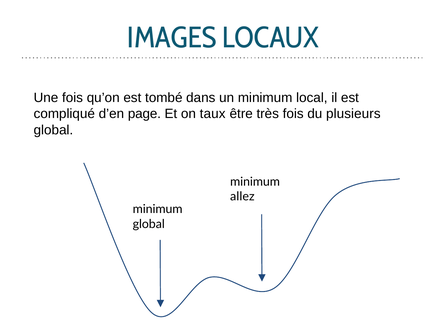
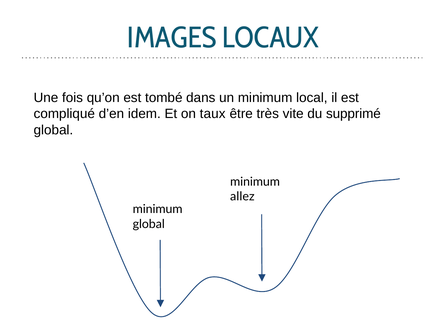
page: page -> idem
très fois: fois -> vite
plusieurs: plusieurs -> supprimé
